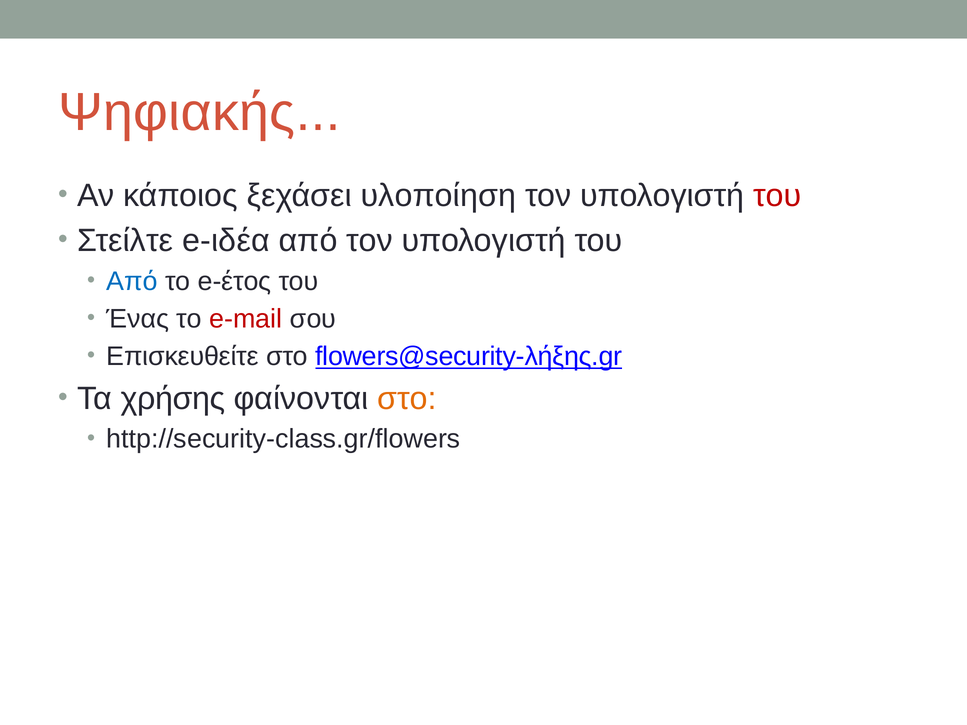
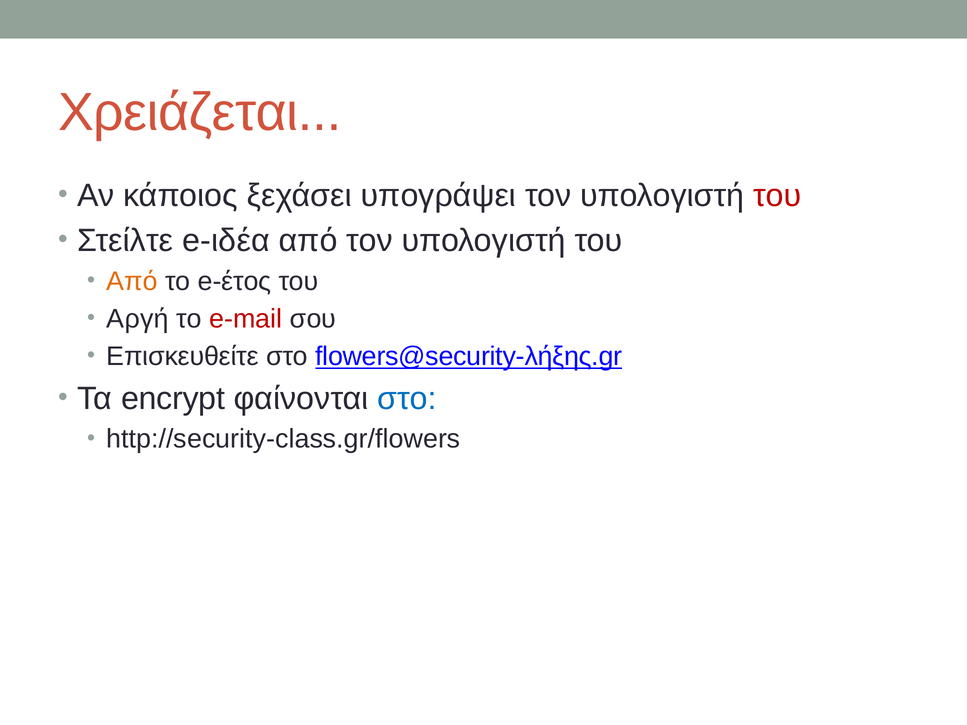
Ψηφιακής: Ψηφιακής -> Χρειάζεται
υλοποίηση: υλοποίηση -> υπογράψει
Από at (132, 281) colour: blue -> orange
Ένας: Ένας -> Αργή
χρήσης: χρήσης -> encrypt
στο at (407, 399) colour: orange -> blue
